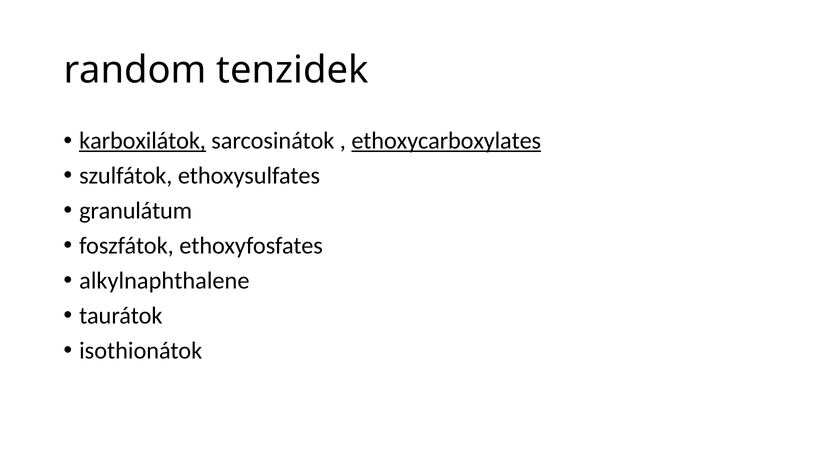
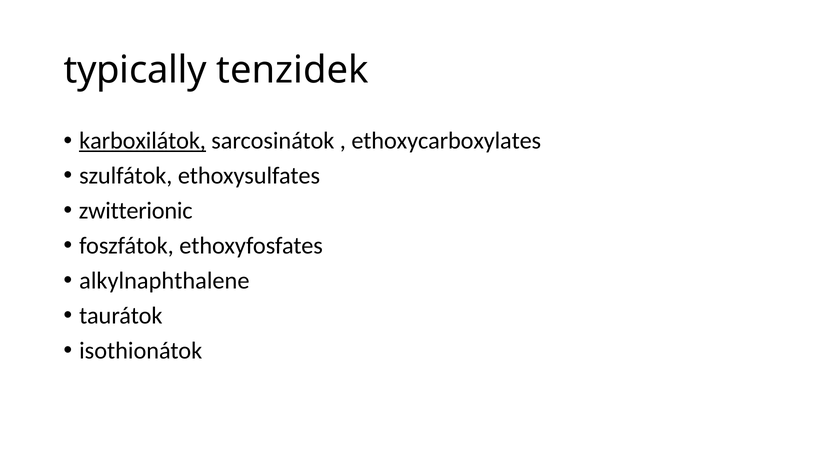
random: random -> typically
ethoxycarboxylates underline: present -> none
granulátum: granulátum -> zwitterionic
